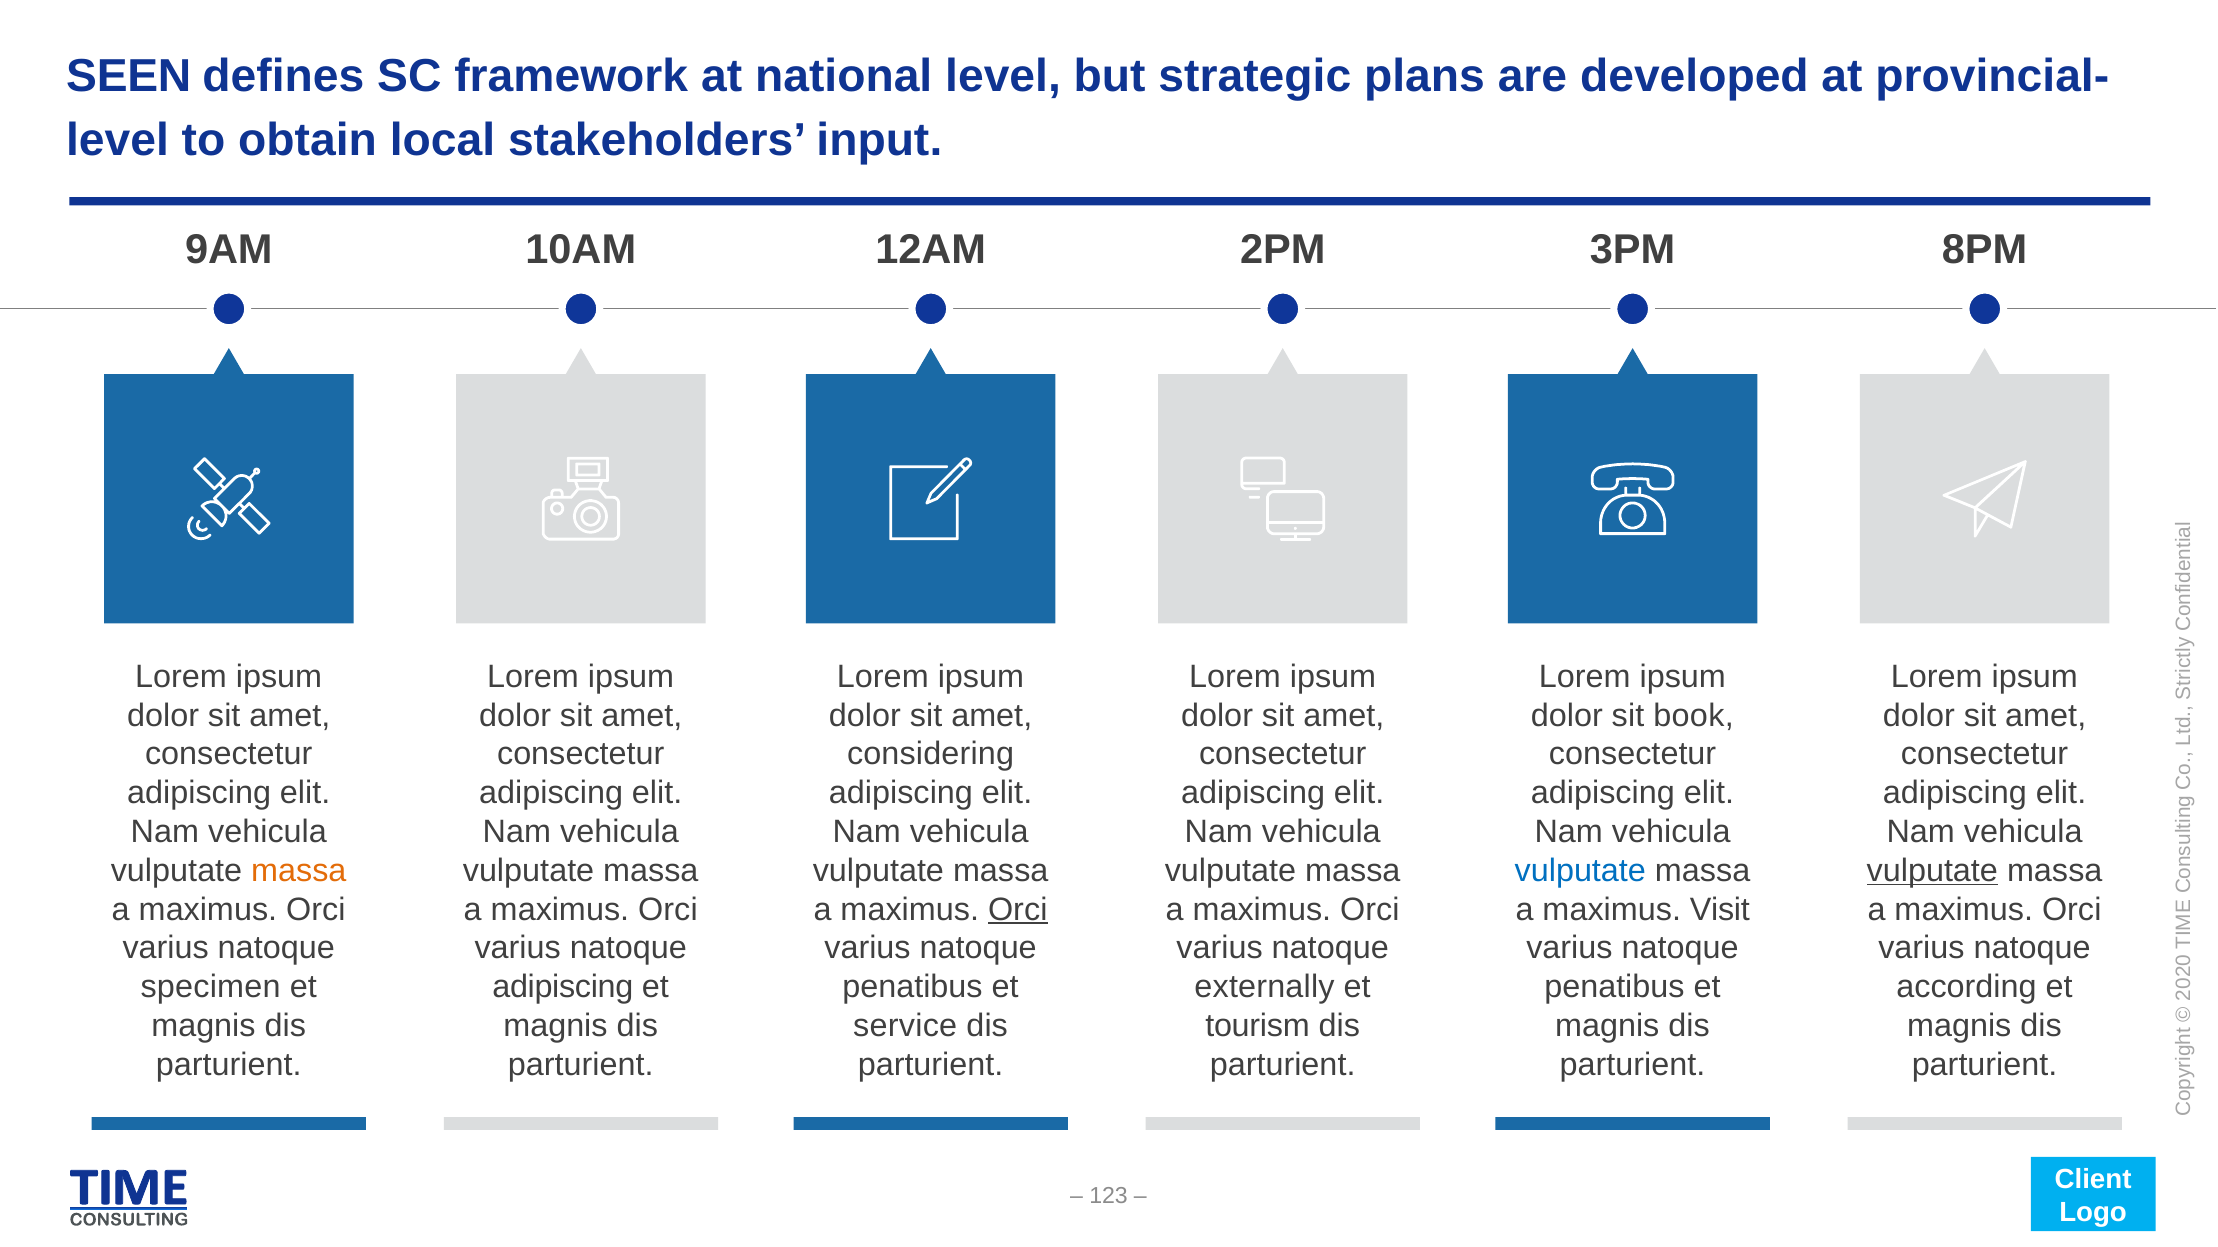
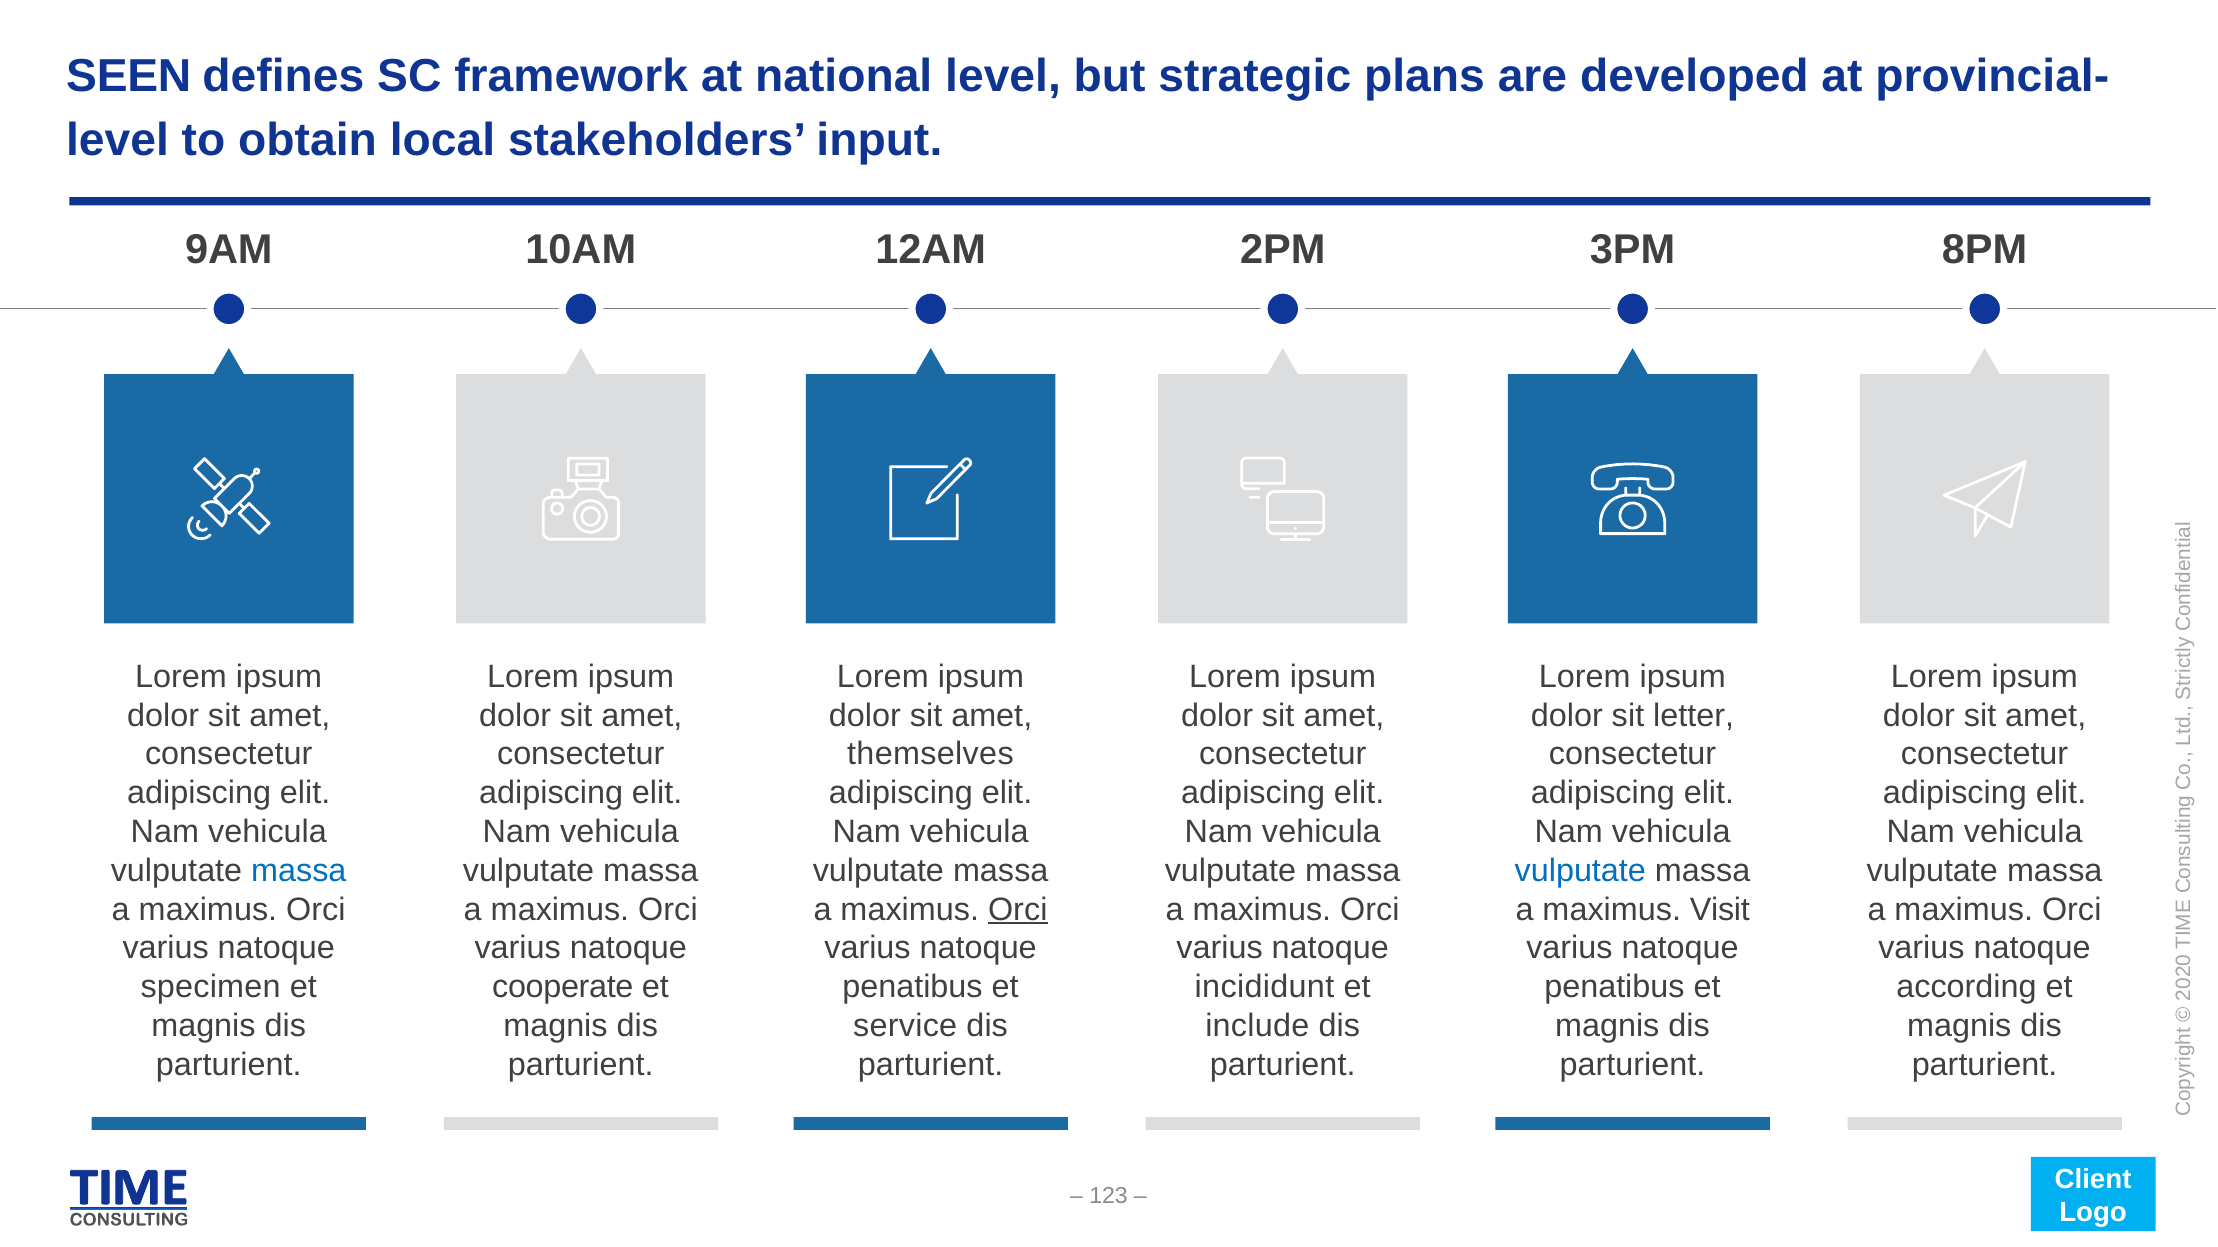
book: book -> letter
considering: considering -> themselves
massa at (299, 871) colour: orange -> blue
vulputate at (1932, 871) underline: present -> none
adipiscing at (563, 988): adipiscing -> cooperate
externally: externally -> incididunt
tourism: tourism -> include
